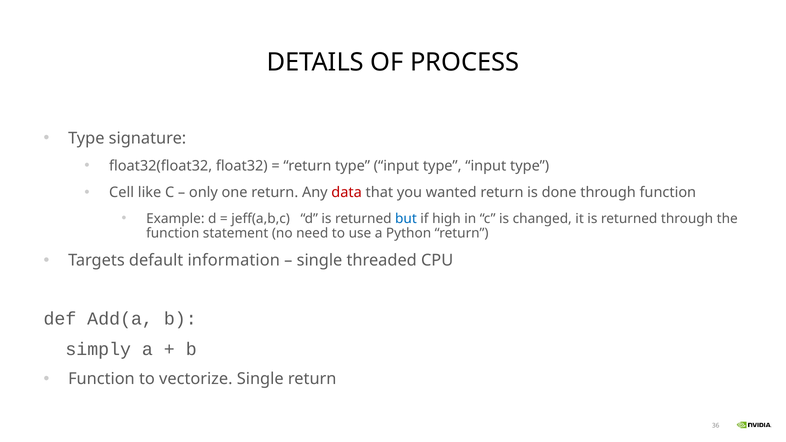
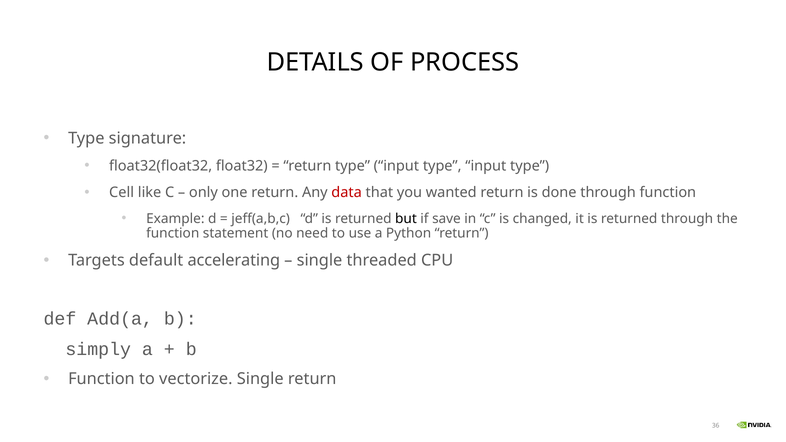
but colour: blue -> black
high: high -> save
information: information -> accelerating
